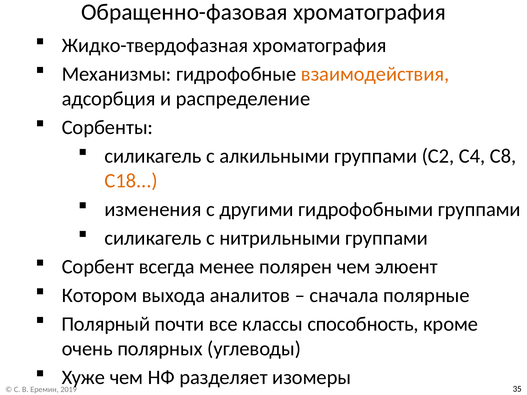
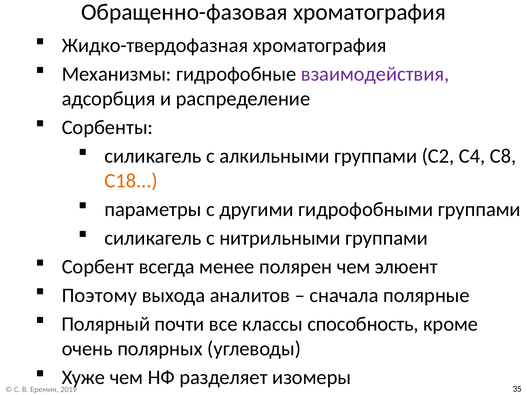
взаимодействия colour: orange -> purple
изменения: изменения -> параметры
Котором: Котором -> Поэтому
